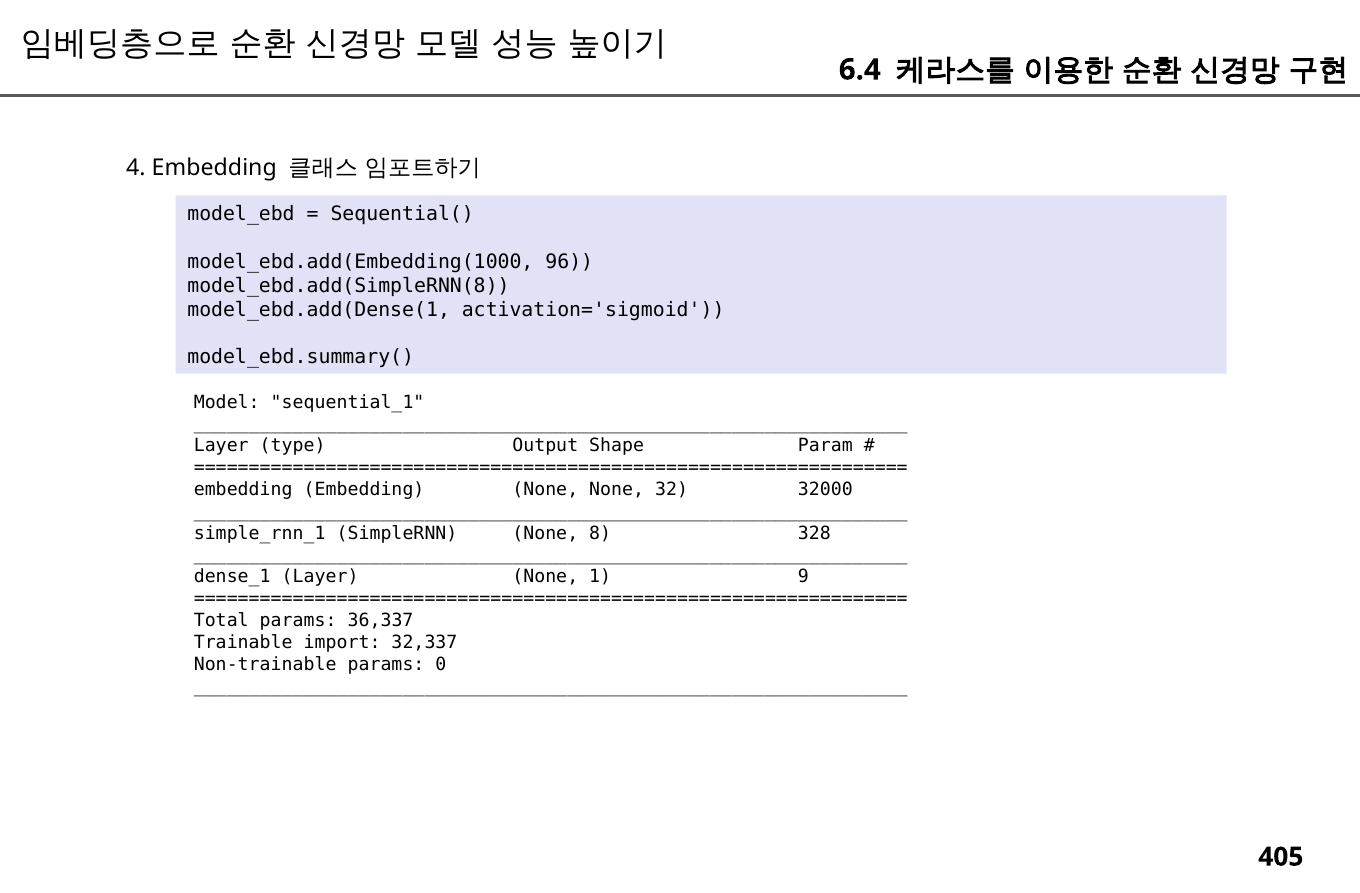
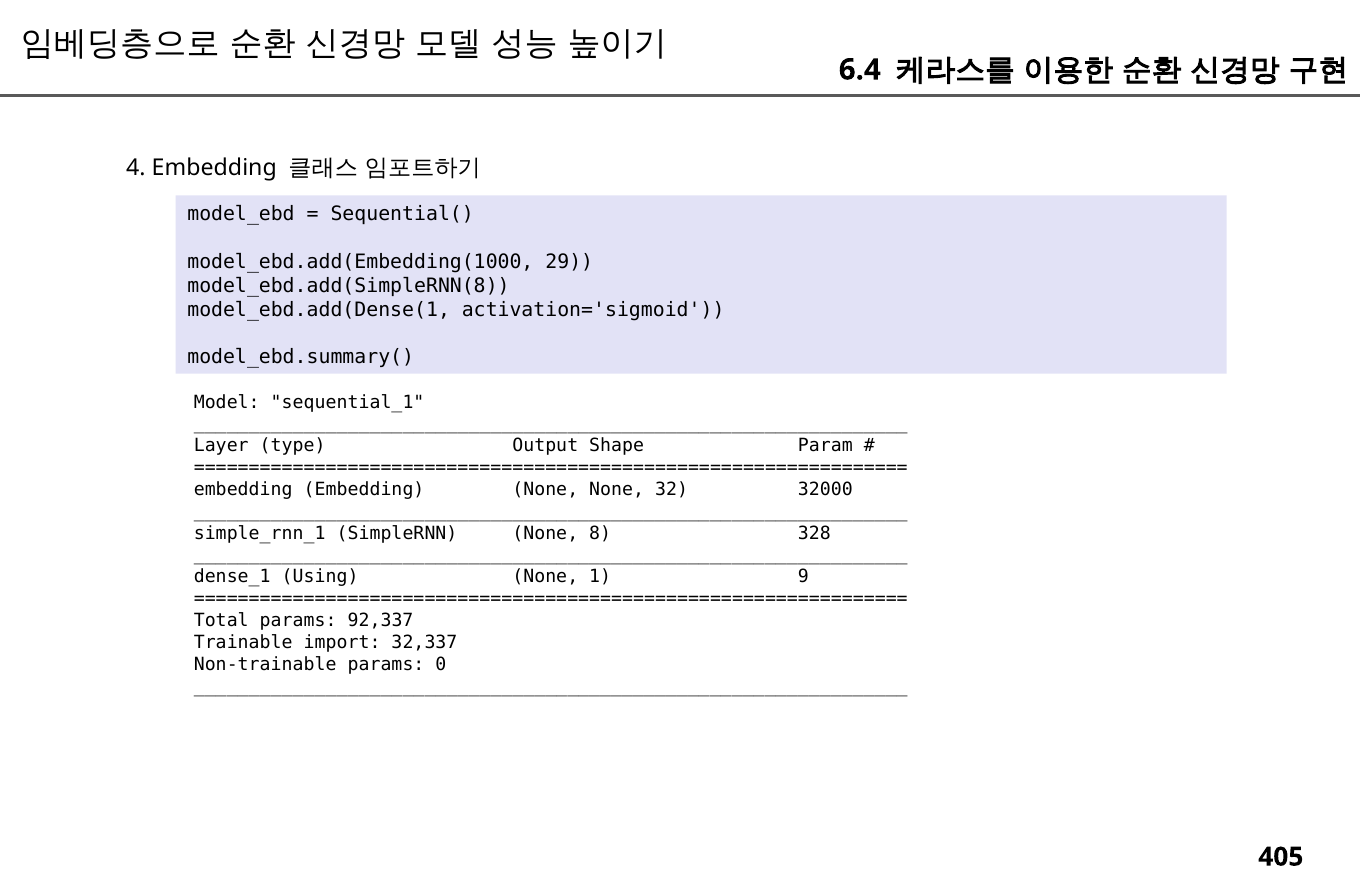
96: 96 -> 29
dense_1 Layer: Layer -> Using
36,337: 36,337 -> 92,337
